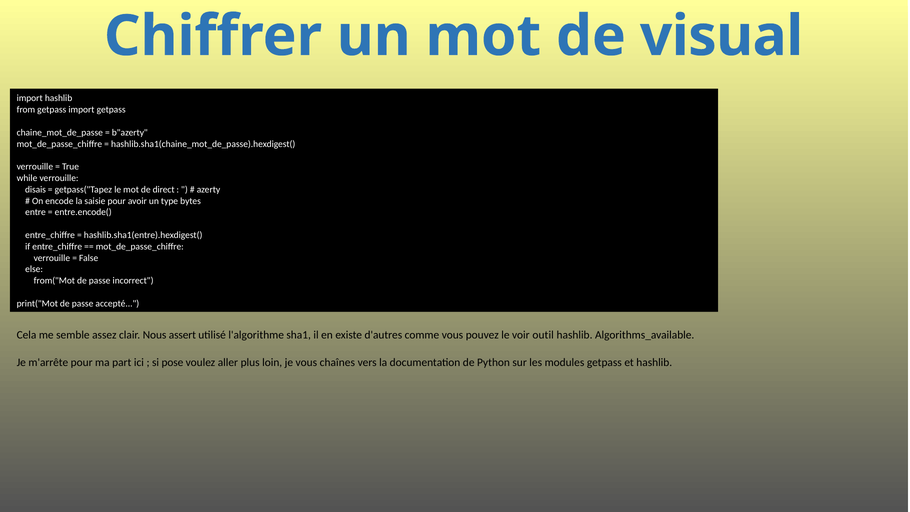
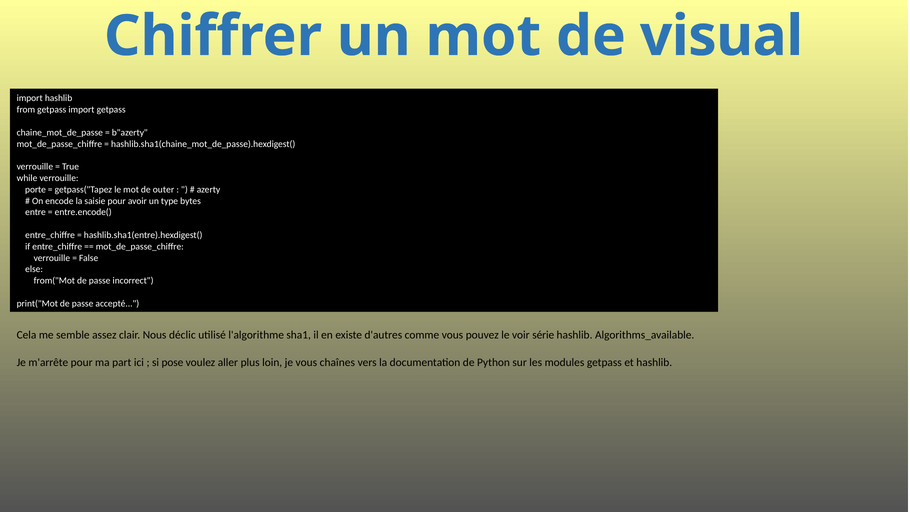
disais: disais -> porte
direct: direct -> outer
assert: assert -> déclic
outil: outil -> série
